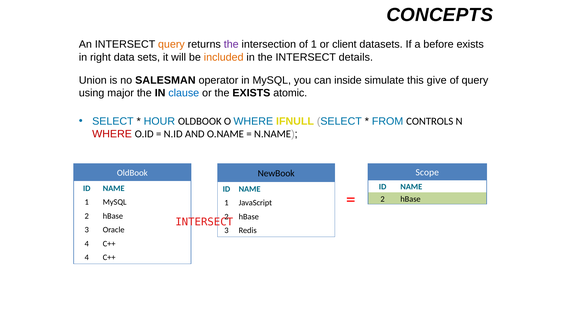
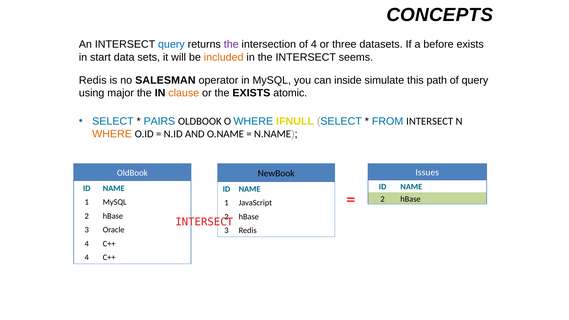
query at (171, 44) colour: orange -> blue
of 1: 1 -> 4
client: client -> three
right: right -> start
details: details -> seems
Union at (93, 80): Union -> Redis
give: give -> path
clause colour: blue -> orange
HOUR: HOUR -> PAIRS
FROM CONTROLS: CONTROLS -> INTERSECT
WHERE at (112, 134) colour: red -> orange
Scope: Scope -> Issues
